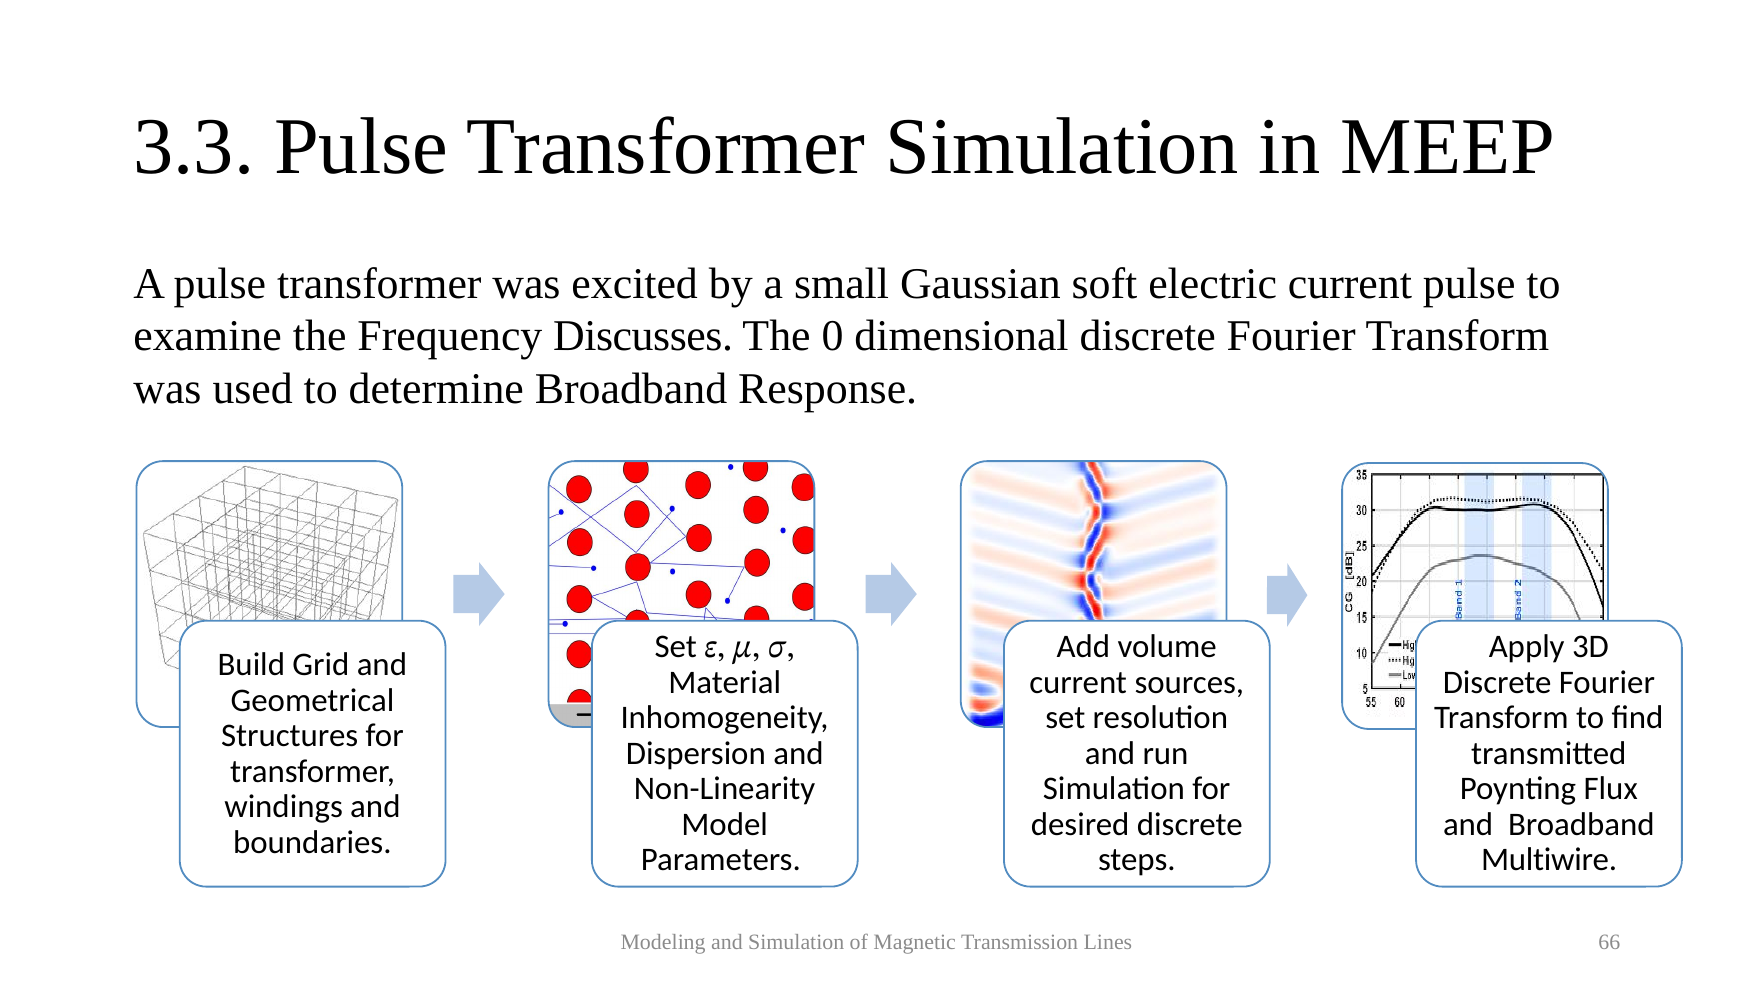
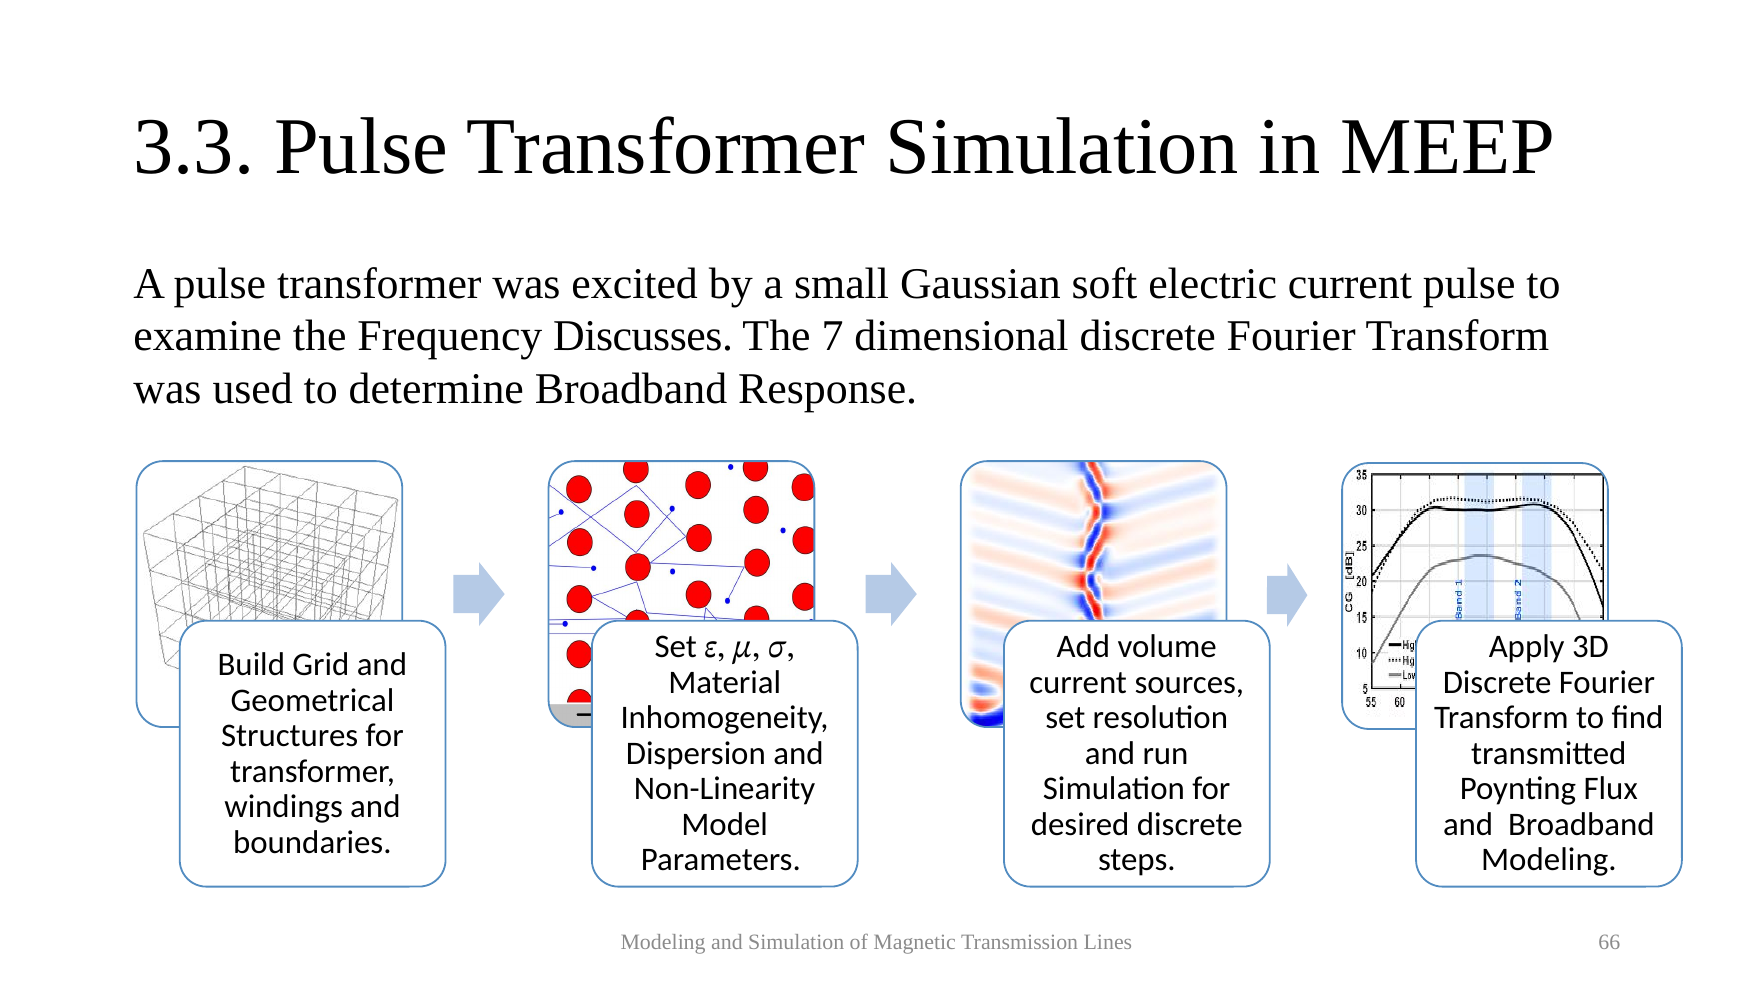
0: 0 -> 7
Multiwire at (1549, 860): Multiwire -> Modeling
